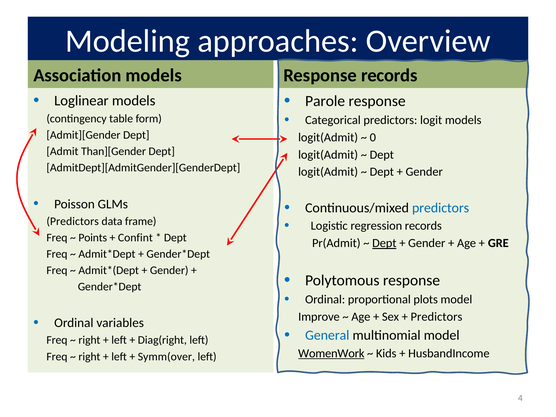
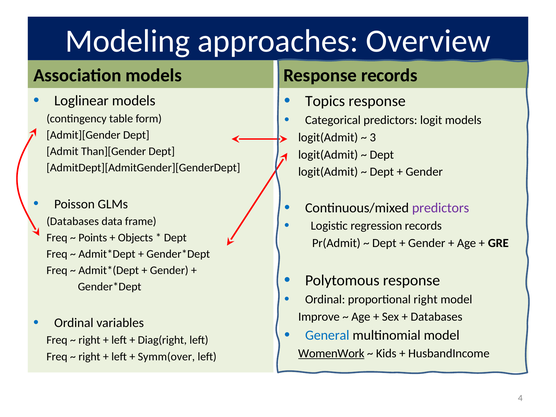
Parole: Parole -> Topics
0: 0 -> 3
predictors at (441, 208) colour: blue -> purple
Predictors at (73, 221): Predictors -> Databases
Confint: Confint -> Objects
Dept at (384, 243) underline: present -> none
proportional plots: plots -> right
Predictors at (436, 317): Predictors -> Databases
